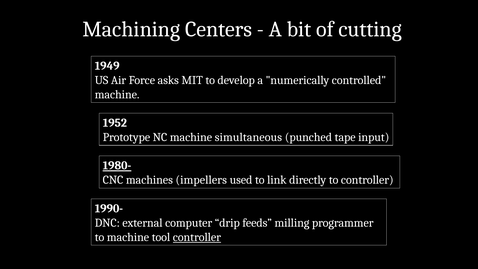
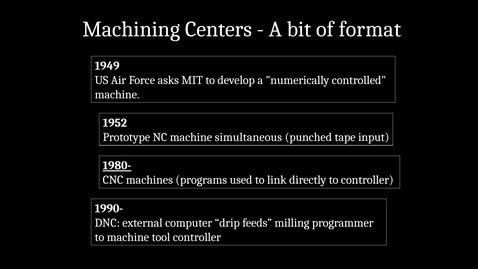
cutting: cutting -> format
impellers: impellers -> programs
controller at (197, 237) underline: present -> none
